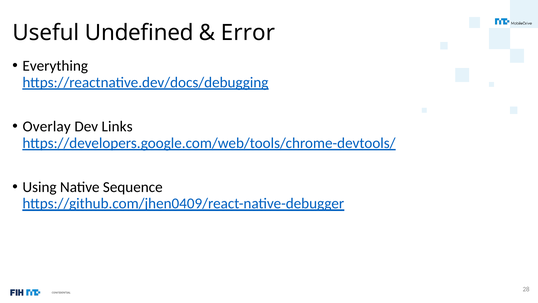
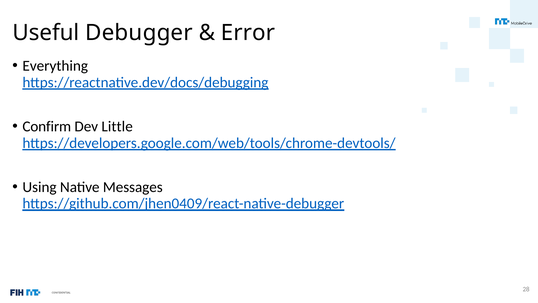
Undefined: Undefined -> Debugger
Overlay: Overlay -> Confirm
Links: Links -> Little
Sequence: Sequence -> Messages
